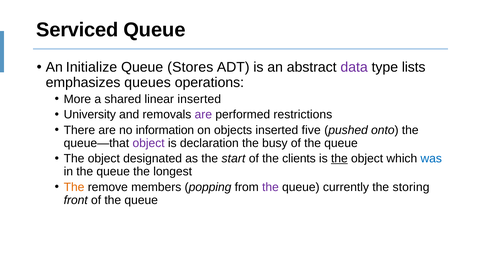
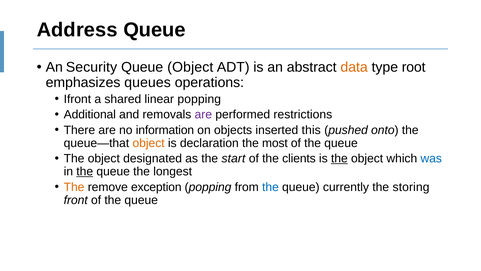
Serviced: Serviced -> Address
Initialize: Initialize -> Security
Queue Stores: Stores -> Object
data colour: purple -> orange
lists: lists -> root
More: More -> Ifront
linear inserted: inserted -> popping
University: University -> Additional
five: five -> this
object at (149, 143) colour: purple -> orange
busy: busy -> most
the at (85, 171) underline: none -> present
members: members -> exception
the at (270, 187) colour: purple -> blue
